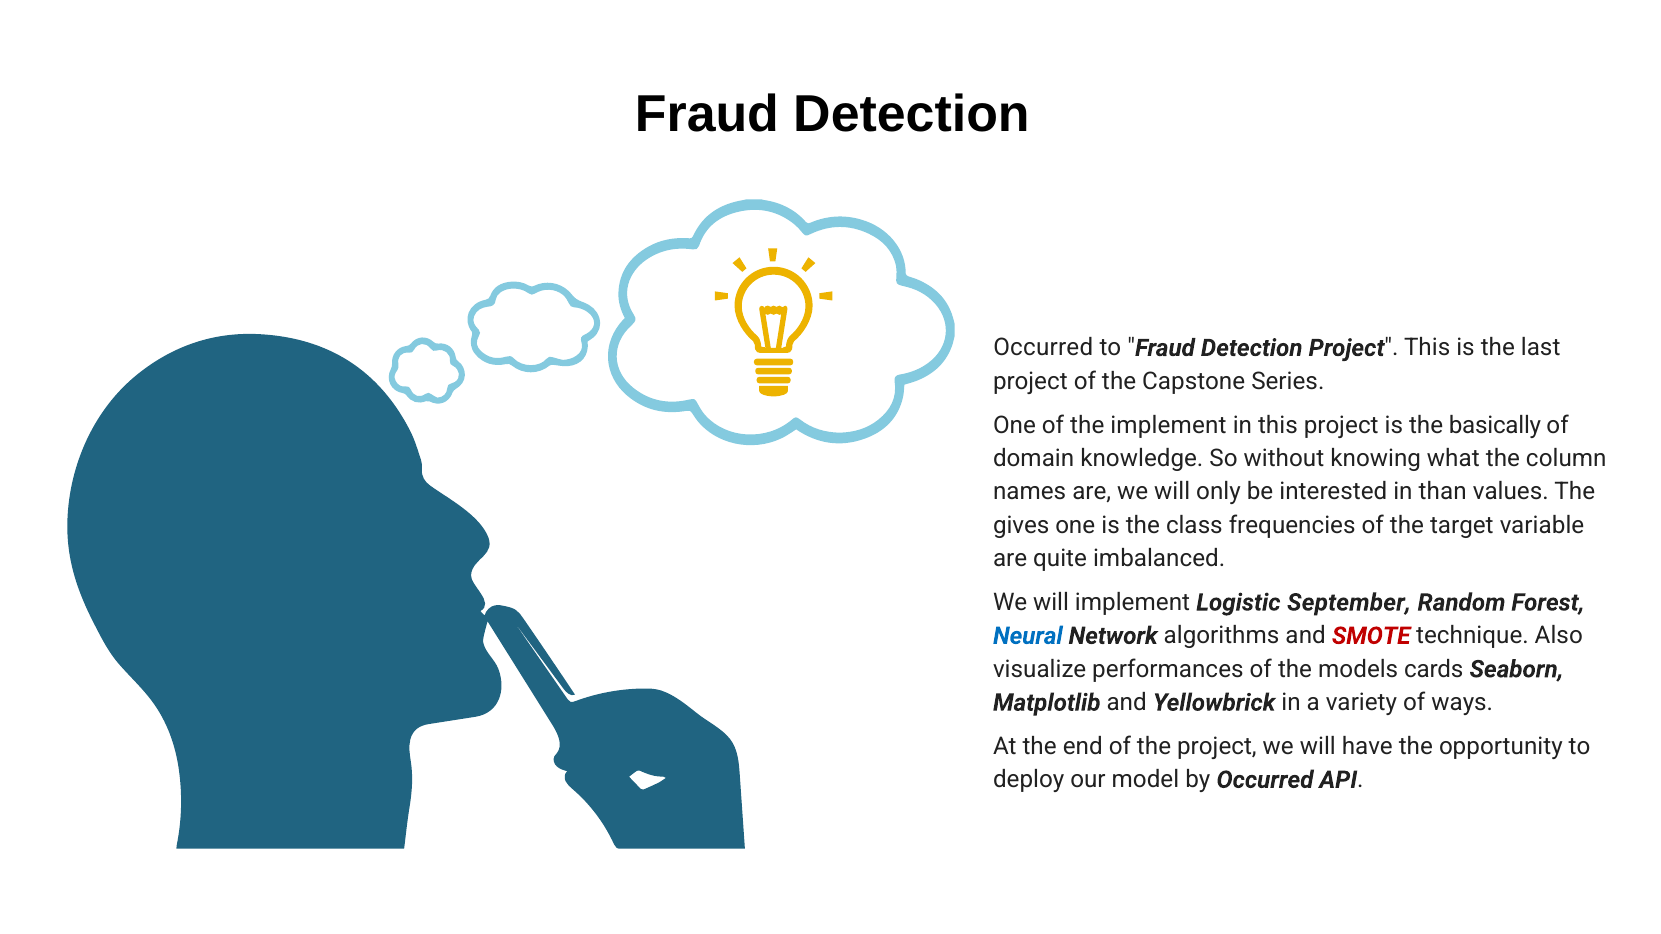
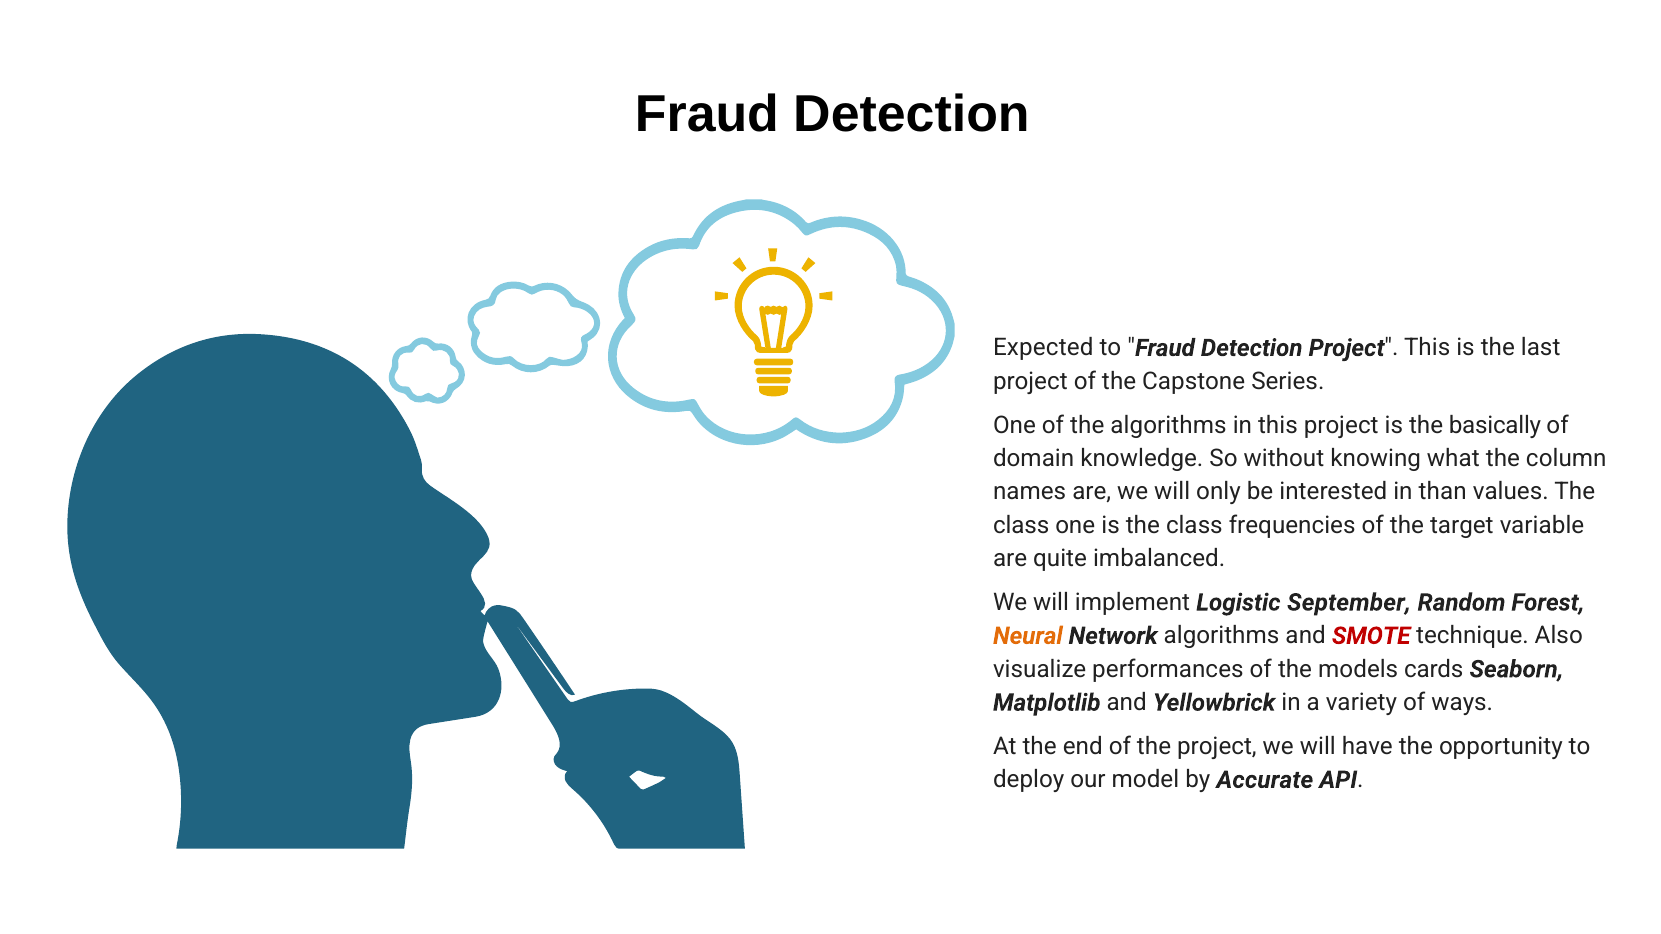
Occurred at (1043, 348): Occurred -> Expected
the implement: implement -> algorithms
gives at (1021, 526): gives -> class
Neural colour: blue -> orange
by Occurred: Occurred -> Accurate
